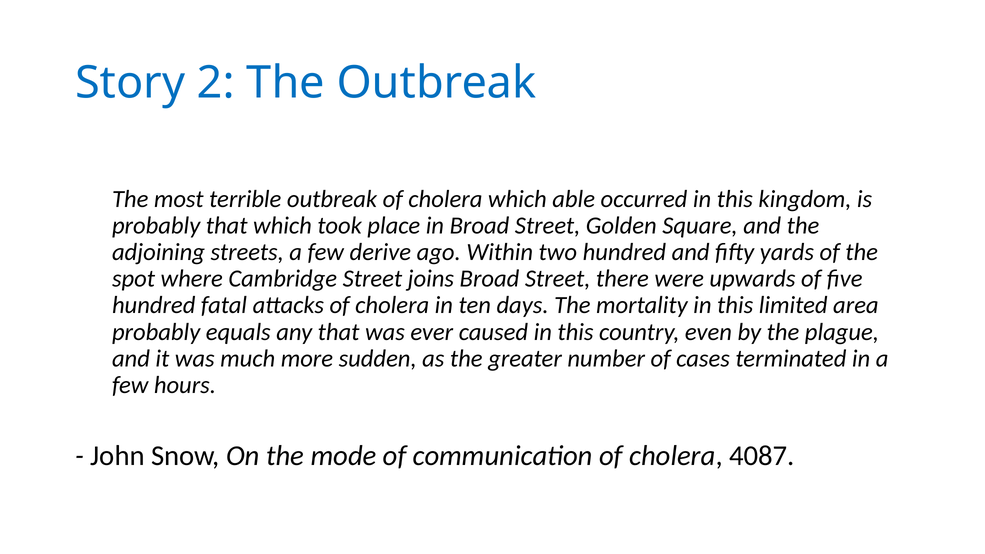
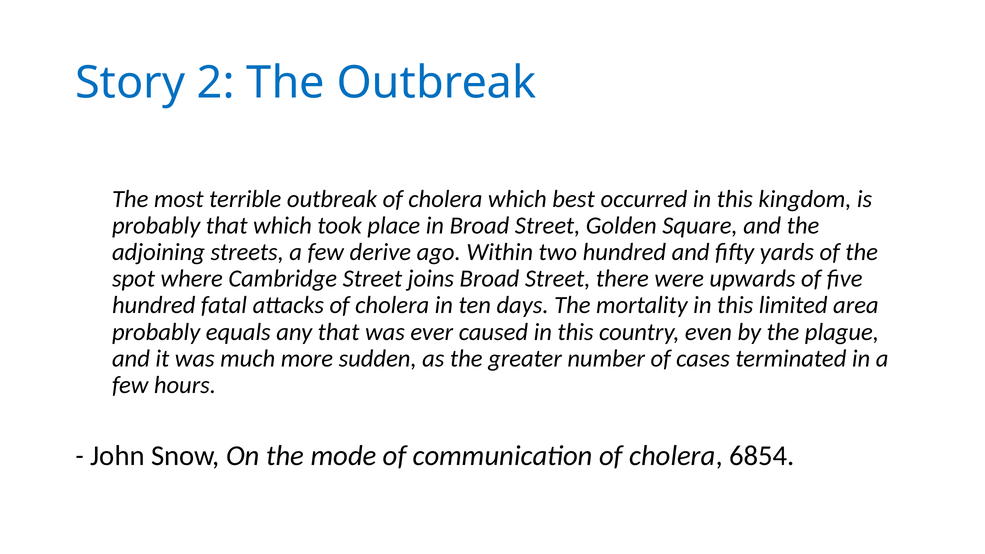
able: able -> best
4087: 4087 -> 6854
